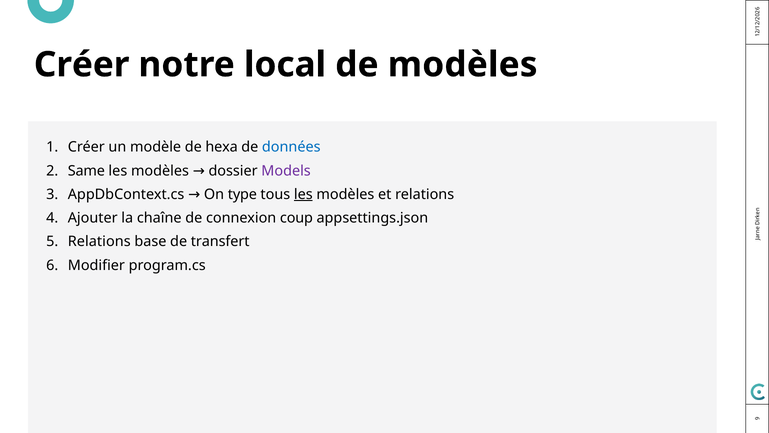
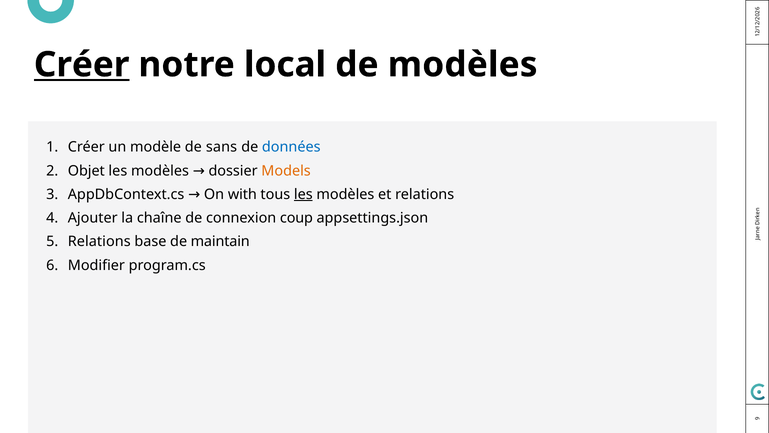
Créer at (82, 65) underline: none -> present
hexa: hexa -> sans
Same: Same -> Objet
Models colour: purple -> orange
type: type -> with
transfert: transfert -> maintain
